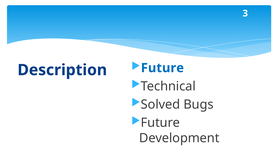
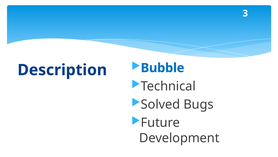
Future at (162, 68): Future -> Bubble
